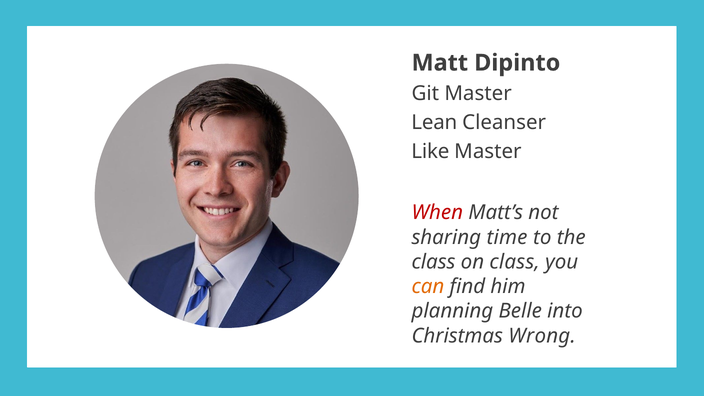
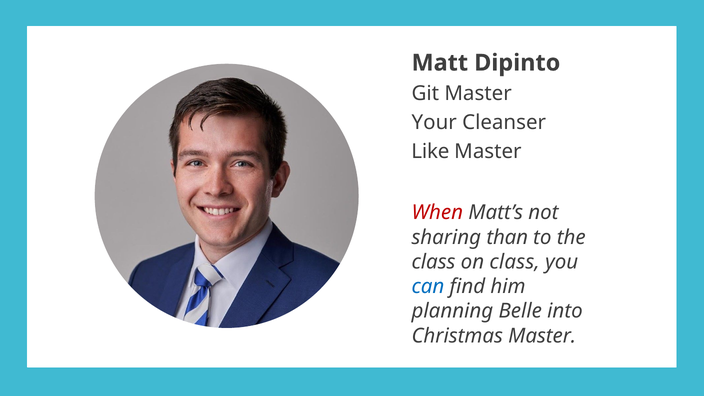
Lean: Lean -> Your
time: time -> than
can colour: orange -> blue
Christmas Wrong: Wrong -> Master
